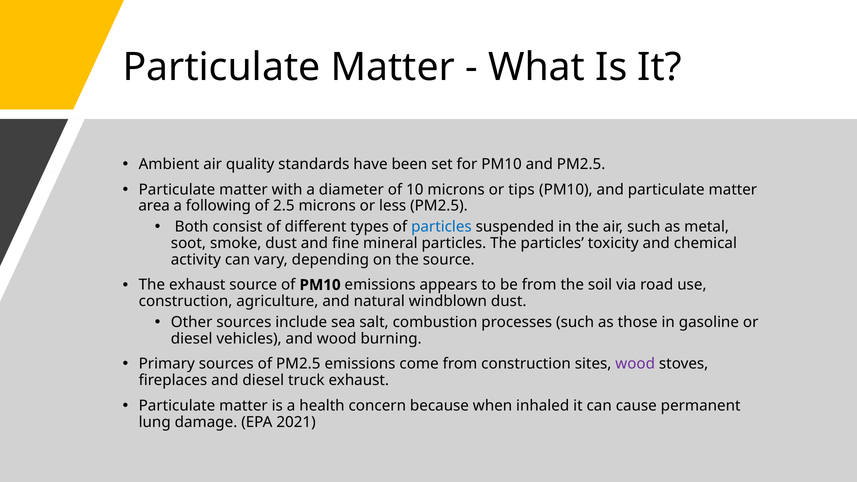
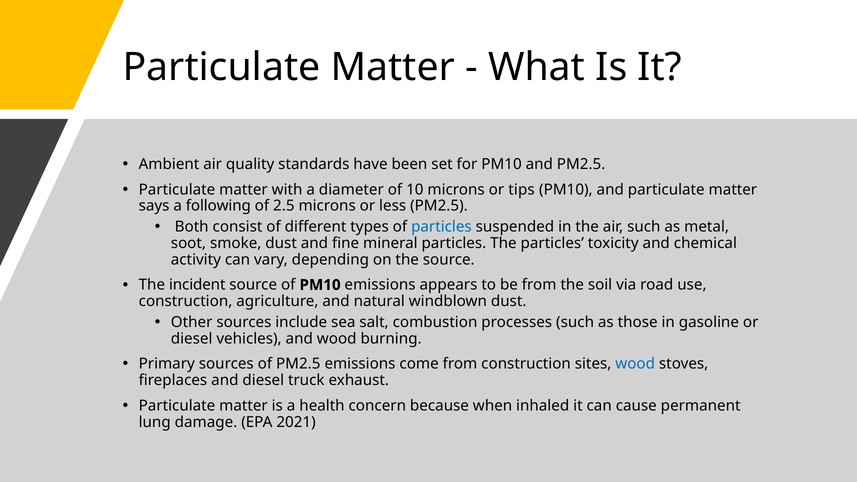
area: area -> says
The exhaust: exhaust -> incident
wood at (635, 364) colour: purple -> blue
